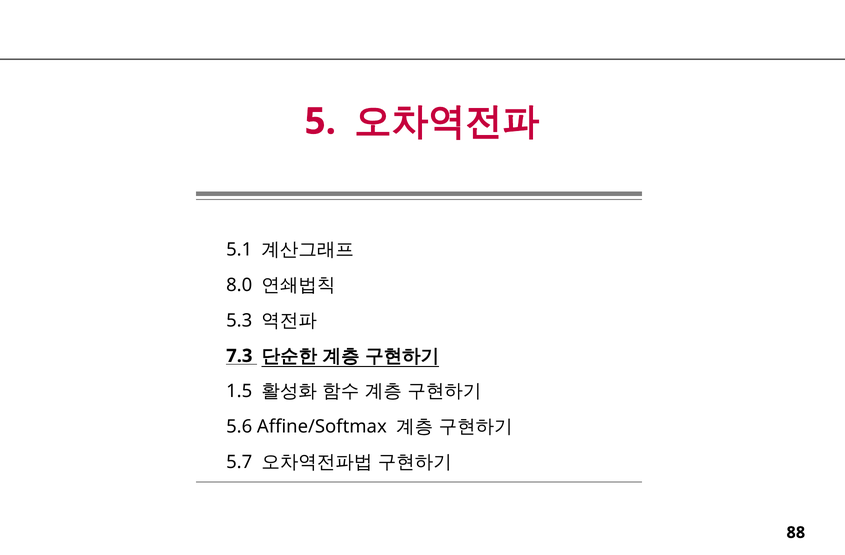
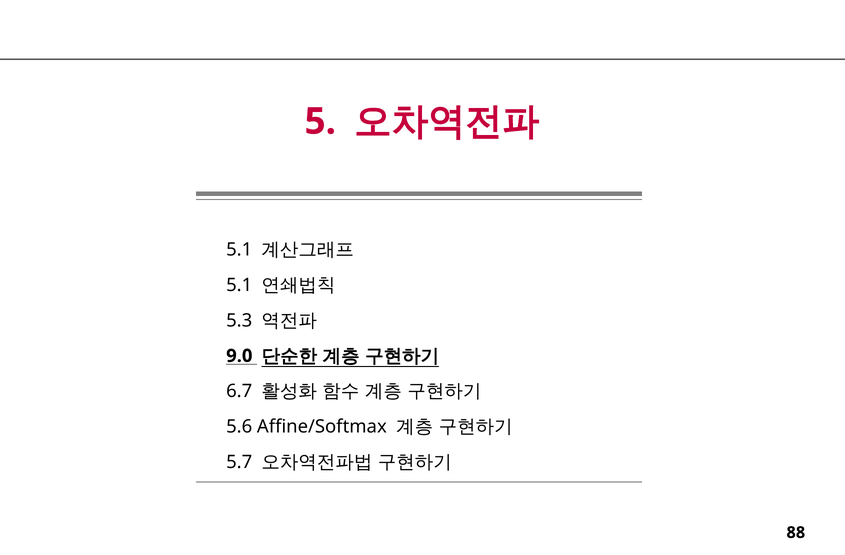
8.0 at (239, 285): 8.0 -> 5.1
7.3: 7.3 -> 9.0
1.5: 1.5 -> 6.7
